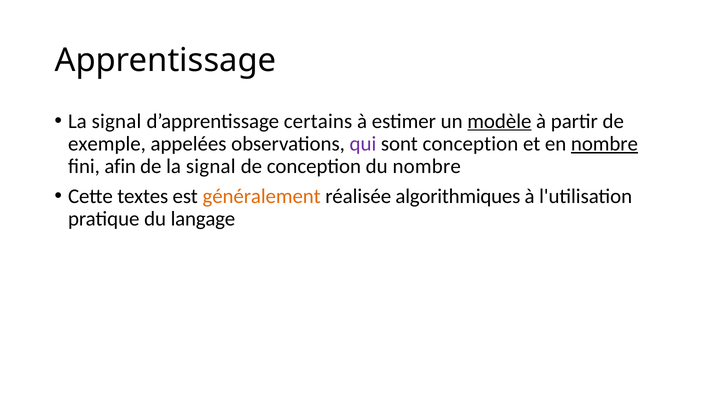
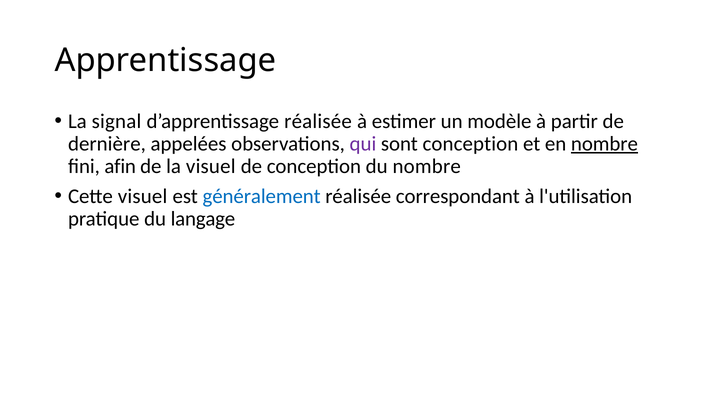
d’apprentissage certains: certains -> réalisée
modèle underline: present -> none
exemple: exemple -> dernière
de la signal: signal -> visuel
Cette textes: textes -> visuel
généralement colour: orange -> blue
algorithmiques: algorithmiques -> correspondant
